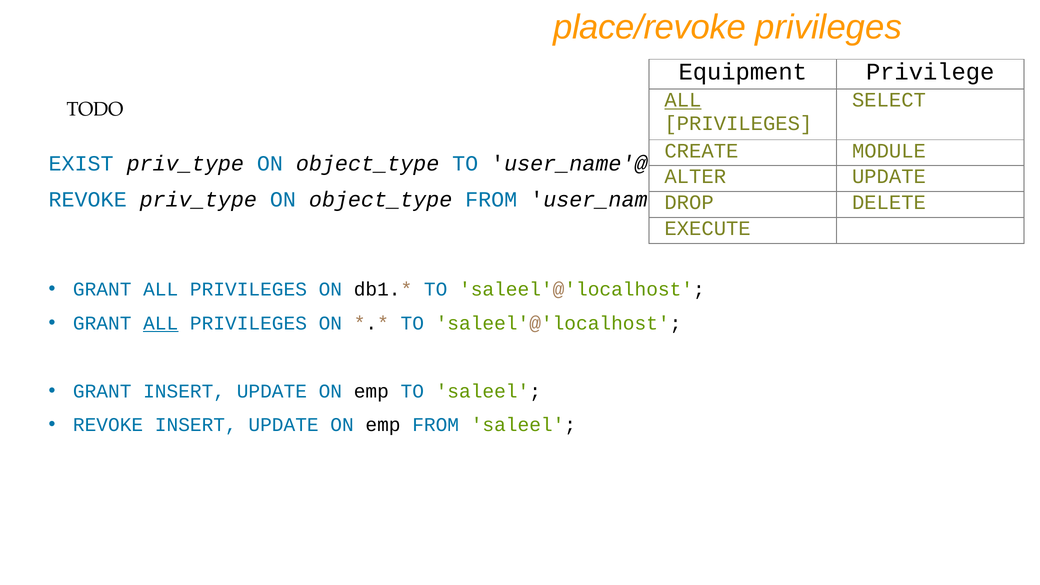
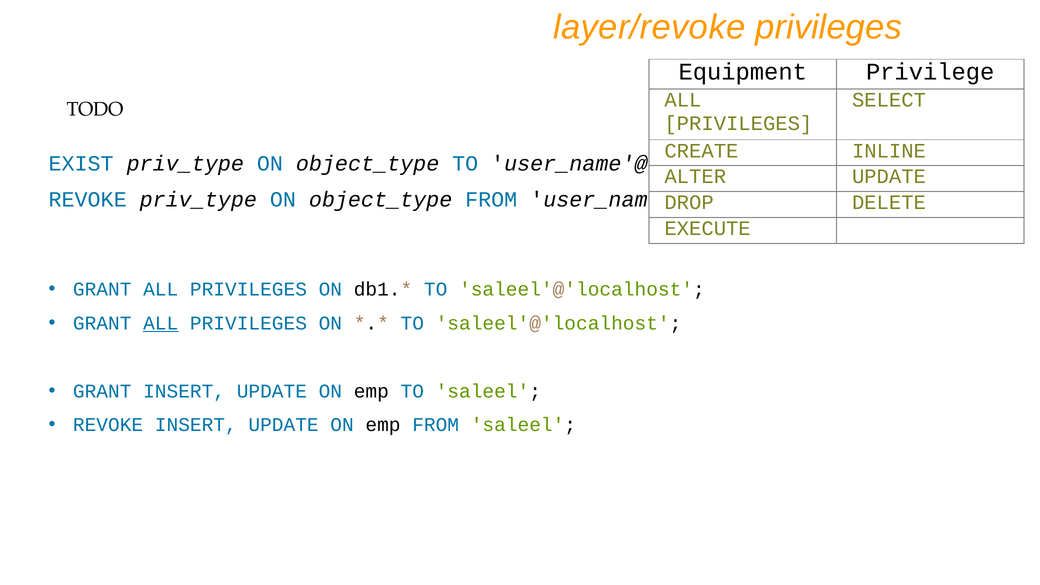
place/revoke: place/revoke -> layer/revoke
ALL at (683, 100) underline: present -> none
MODULE: MODULE -> INLINE
